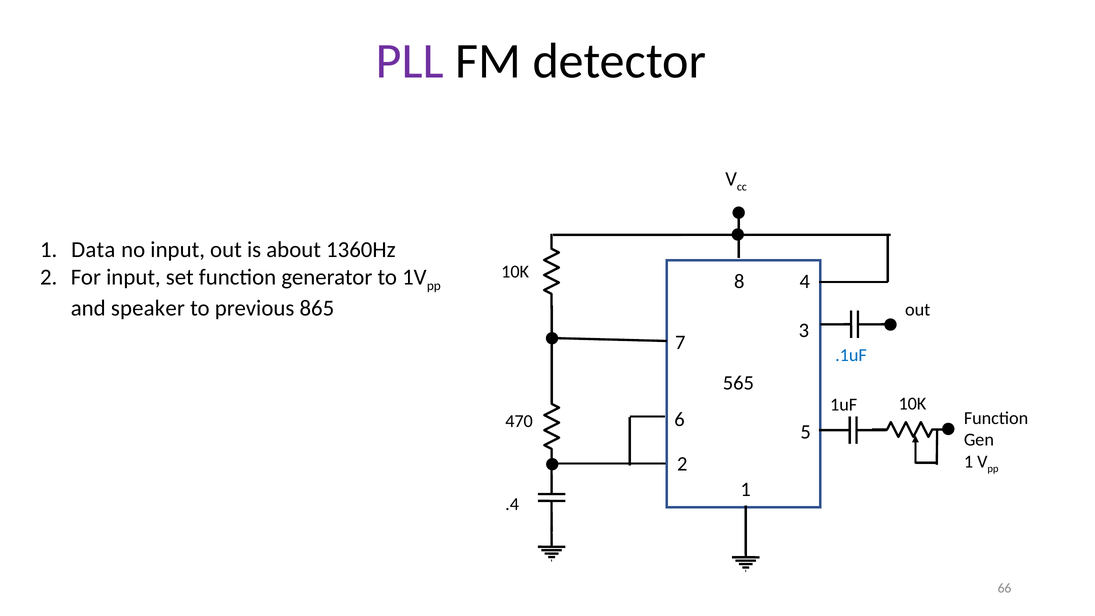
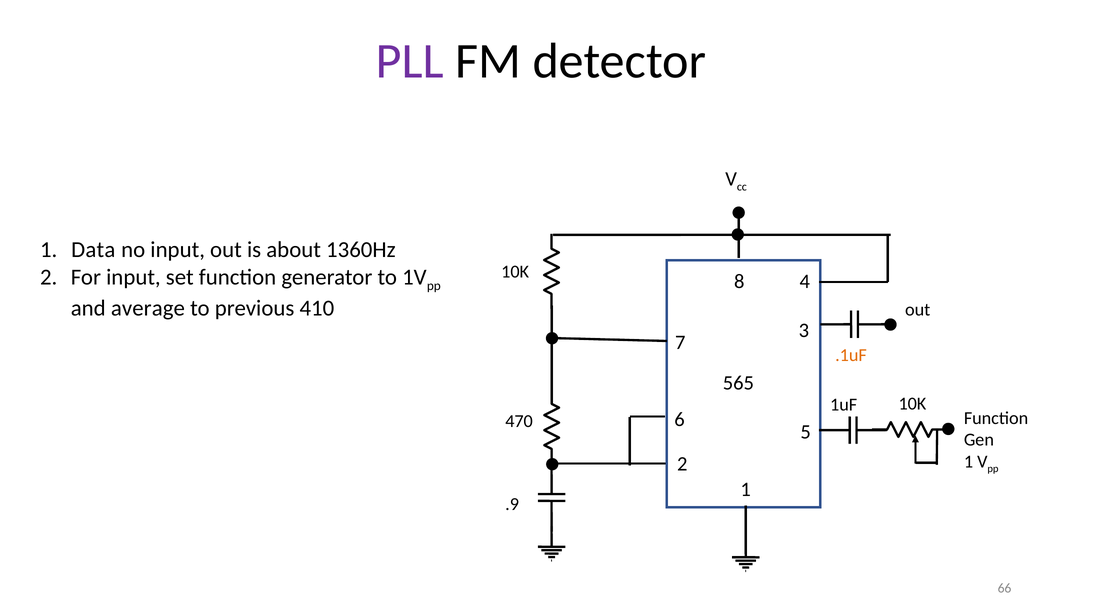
speaker: speaker -> average
865: 865 -> 410
.1uF colour: blue -> orange
.4: .4 -> .9
